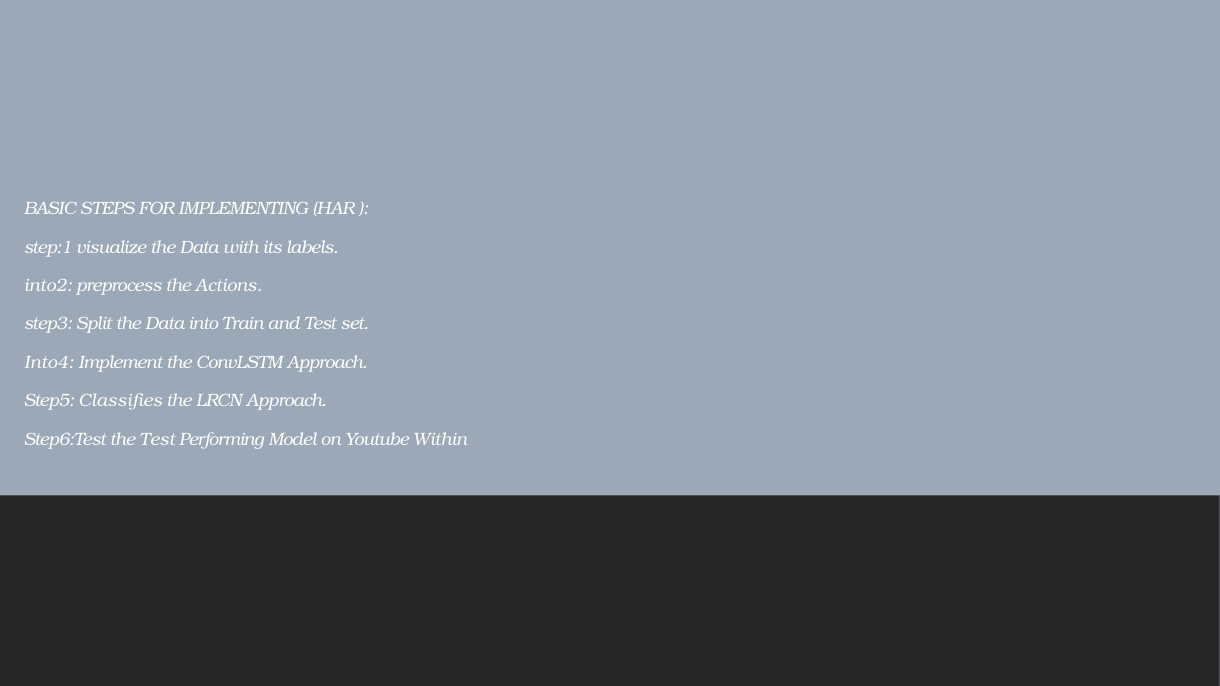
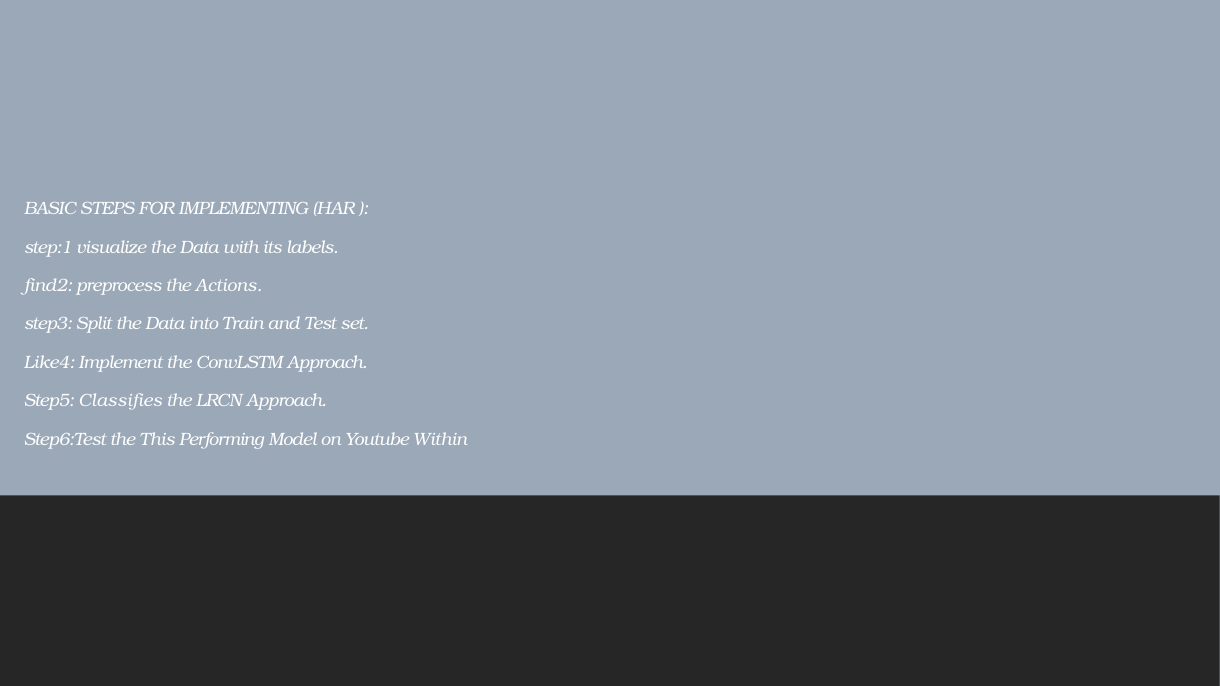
into2: into2 -> find2
Into4: Into4 -> Like4
the Test: Test -> This
